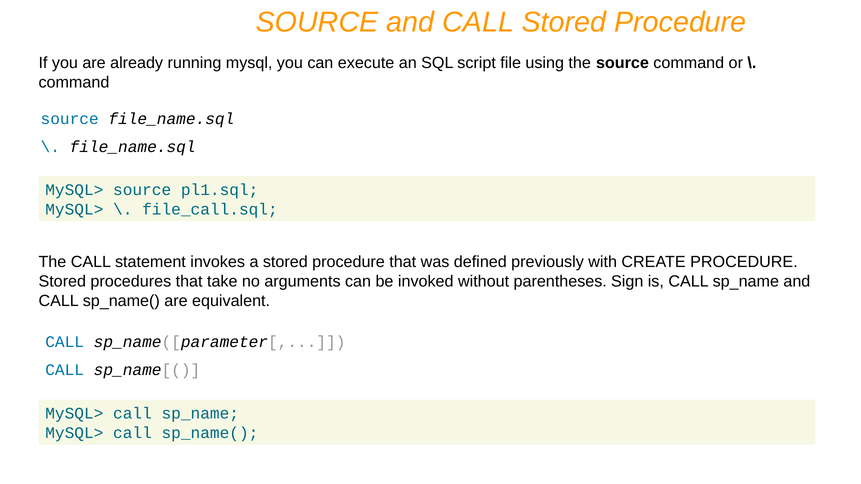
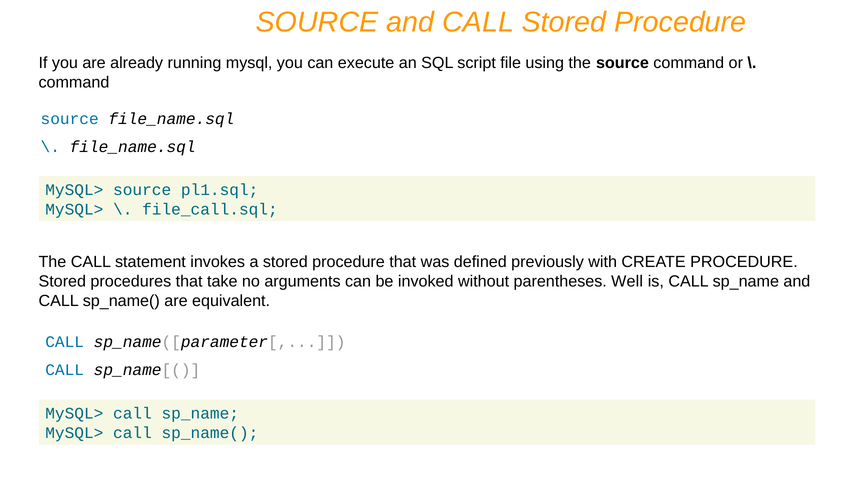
Sign: Sign -> Well
